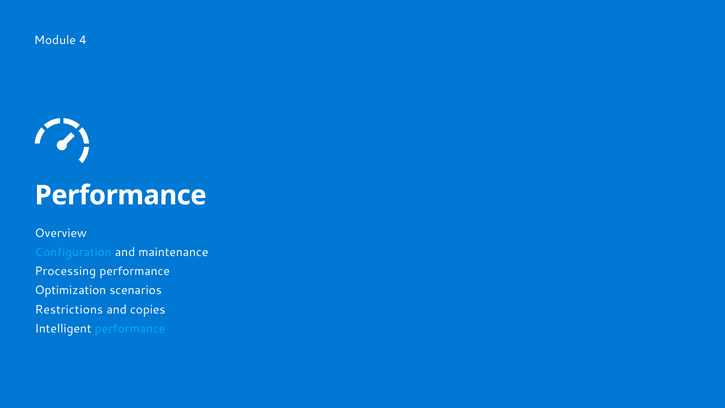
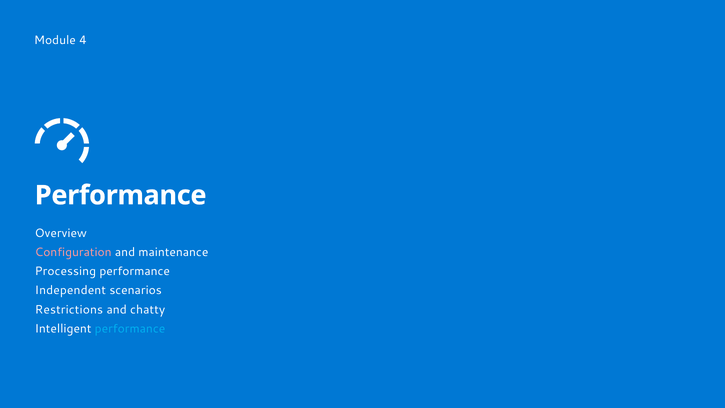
Configuration colour: light blue -> pink
Optimization: Optimization -> Independent
copies: copies -> chatty
